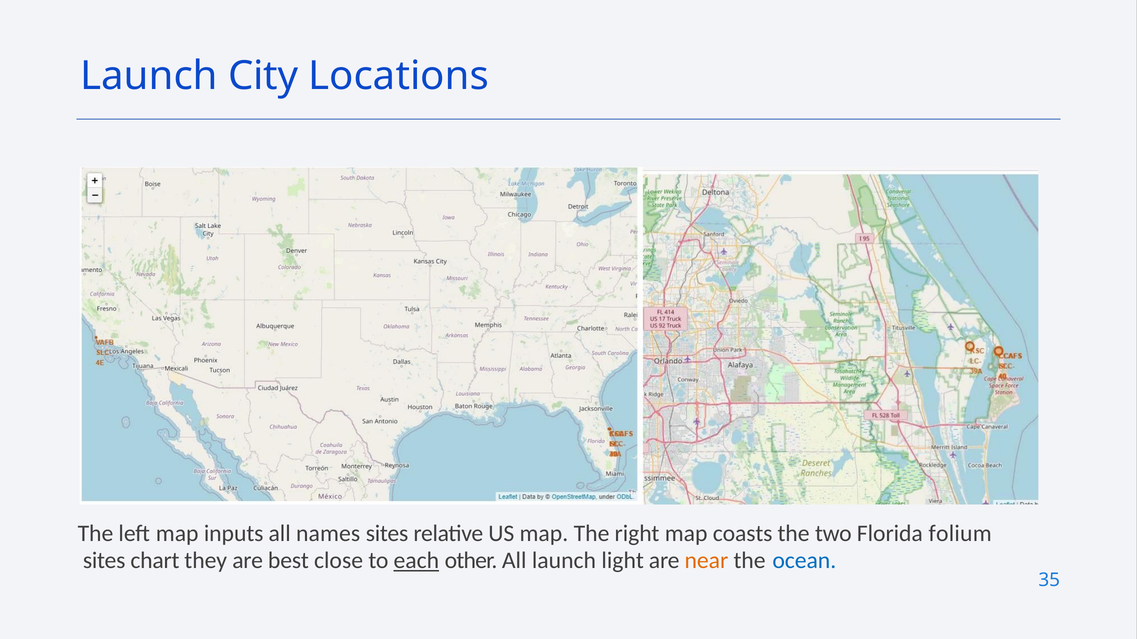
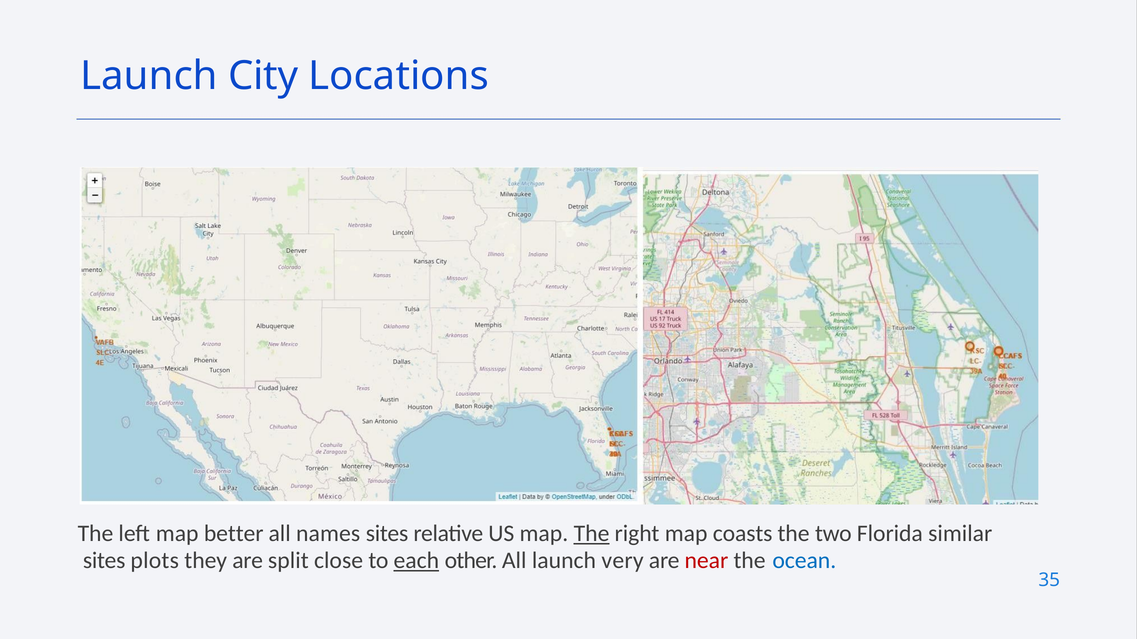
inputs: inputs -> better
The at (592, 534) underline: none -> present
folium: folium -> similar
chart: chart -> plots
best: best -> split
light: light -> very
near colour: orange -> red
